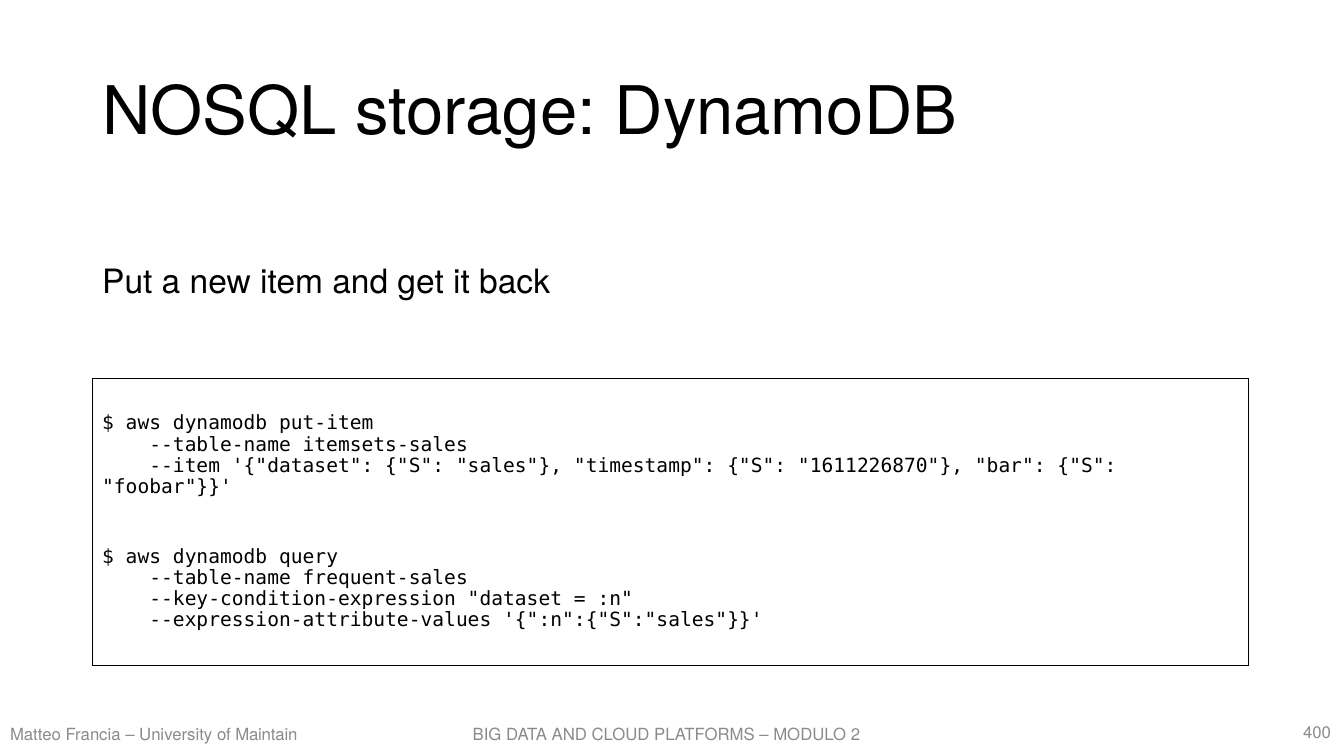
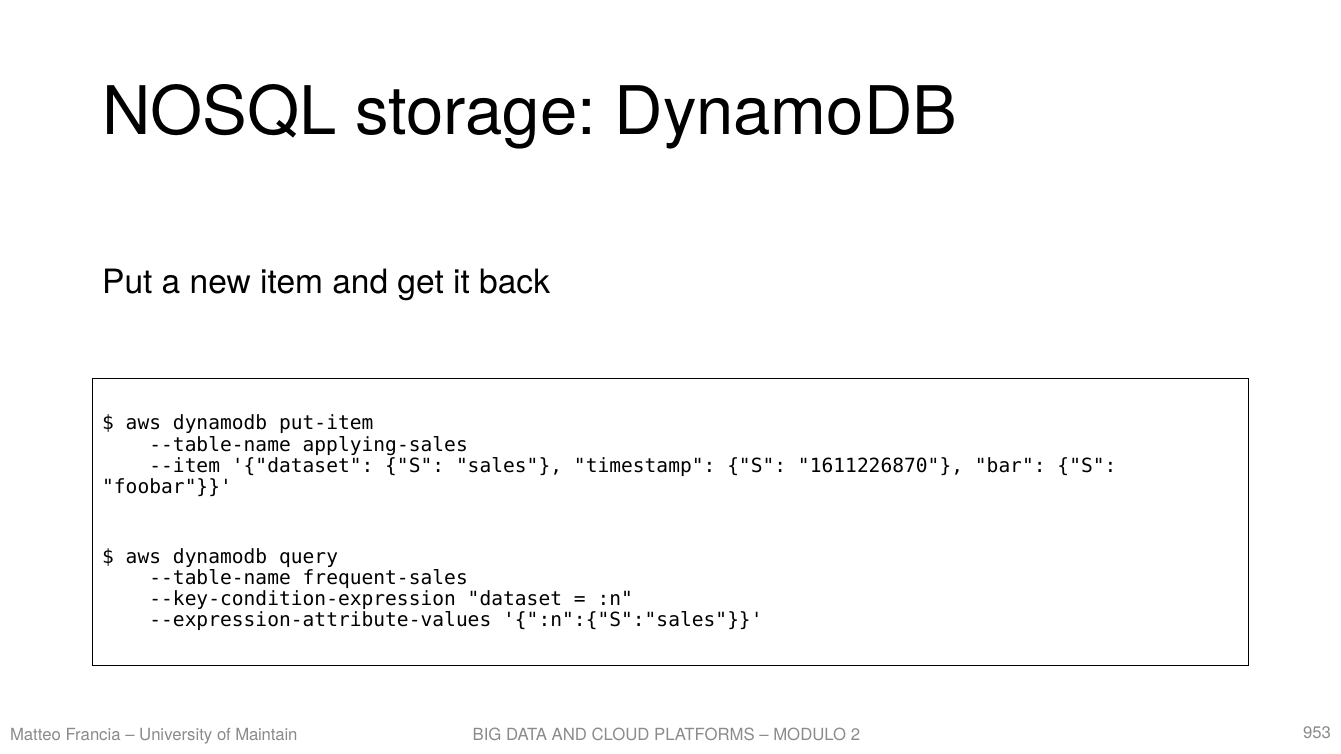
itemsets-sales: itemsets-sales -> applying-sales
400: 400 -> 953
